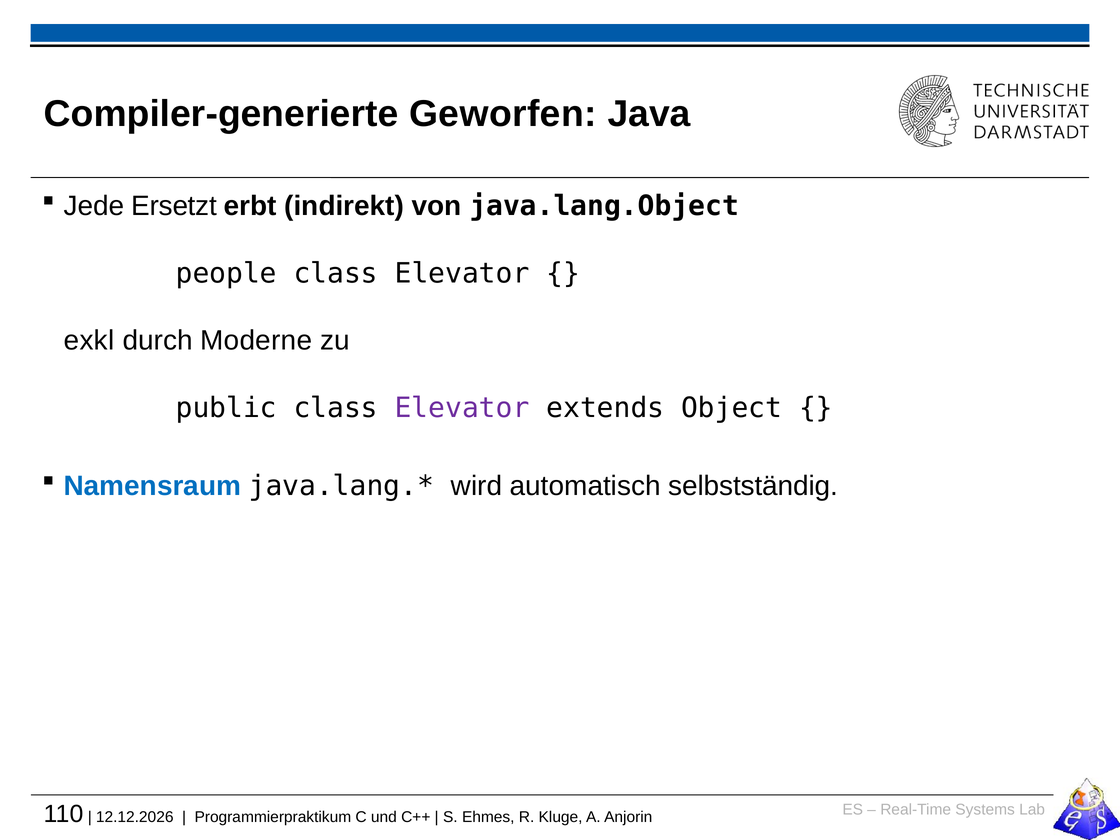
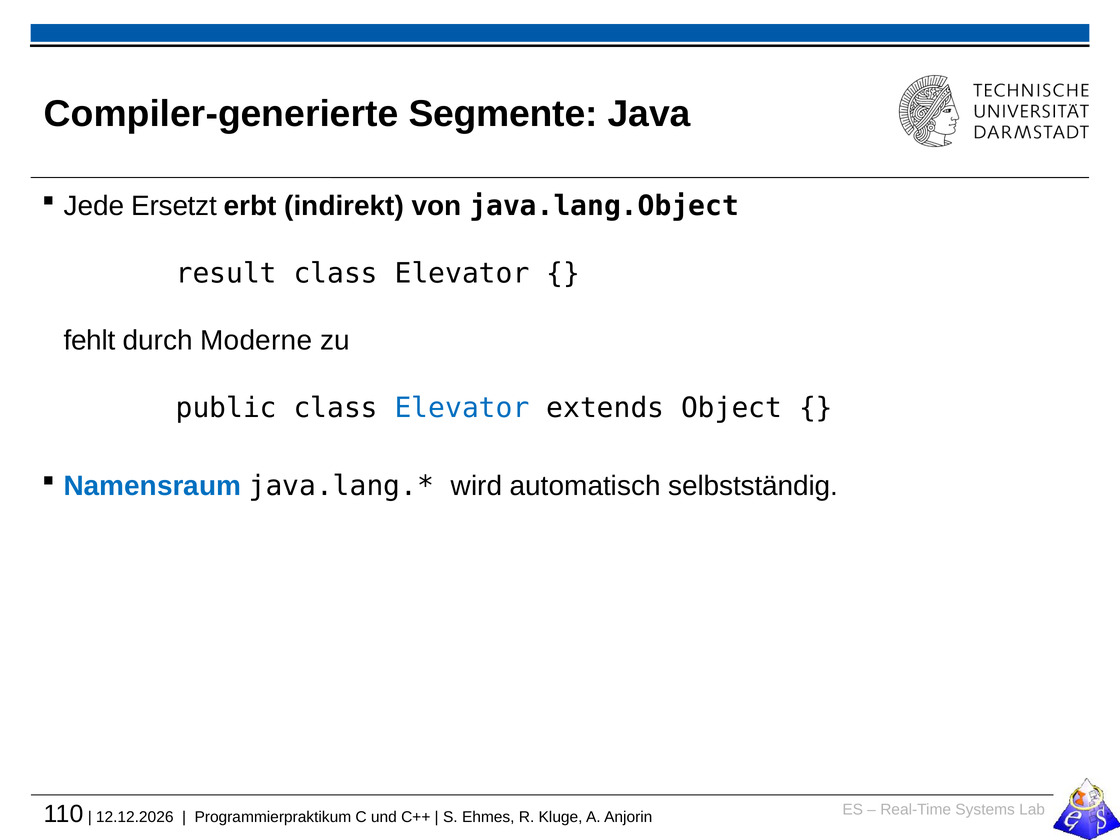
Geworfen: Geworfen -> Segmente
people: people -> result
exkl: exkl -> fehlt
Elevator at (462, 408) colour: purple -> blue
